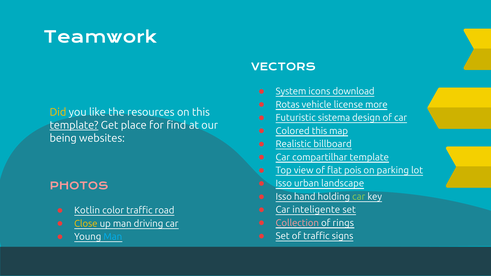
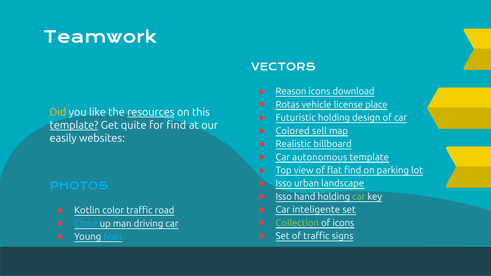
System: System -> Reason
more: more -> place
resources underline: none -> present
Futuristic sistema: sistema -> holding
place: place -> quite
Colored this: this -> sell
being: being -> easily
compartilhar: compartilhar -> autonomous
flat pois: pois -> find
PHOTOS colour: pink -> light blue
Collection colour: pink -> light green
of rings: rings -> icons
Close colour: yellow -> light blue
